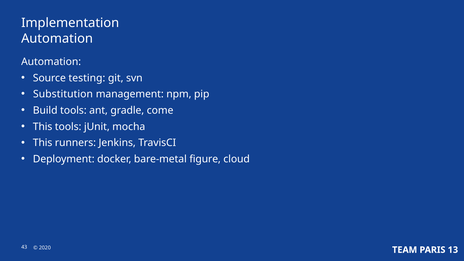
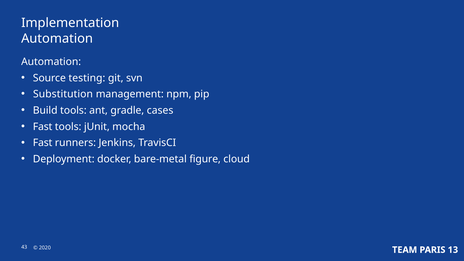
come: come -> cases
This at (43, 127): This -> Fast
This at (43, 143): This -> Fast
